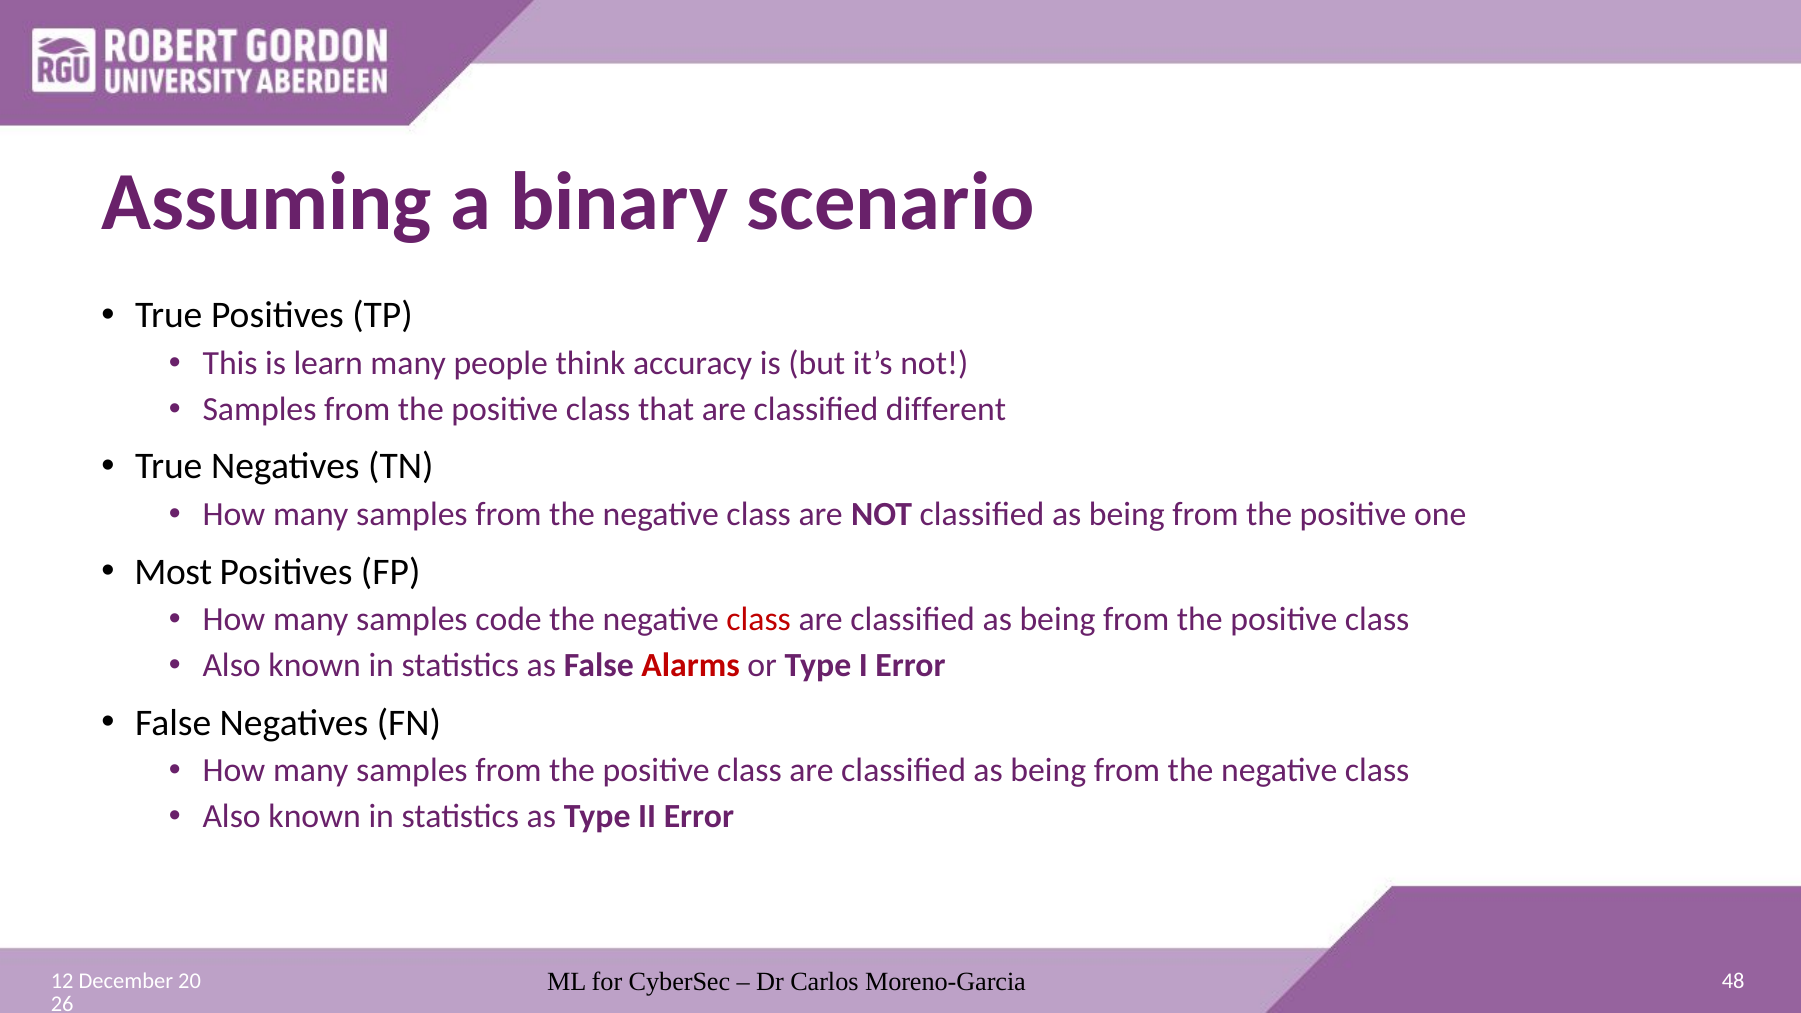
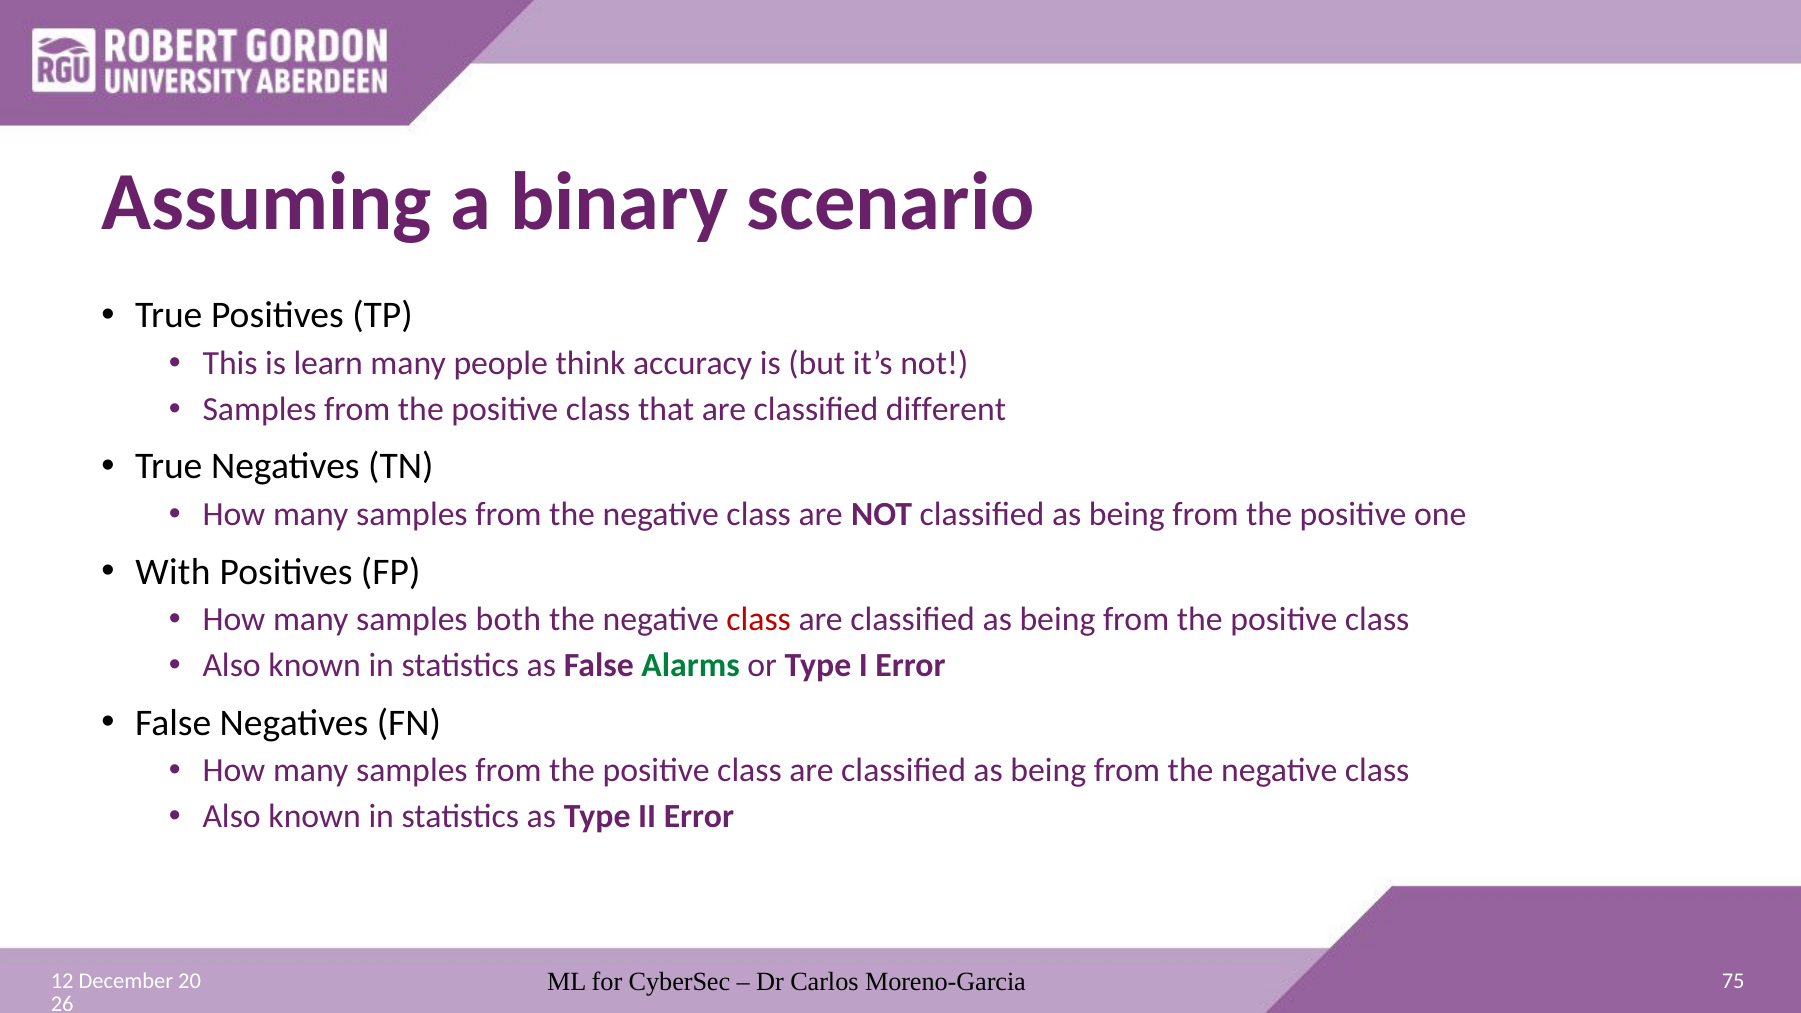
Most: Most -> With
code: code -> both
Alarms colour: red -> green
48: 48 -> 75
